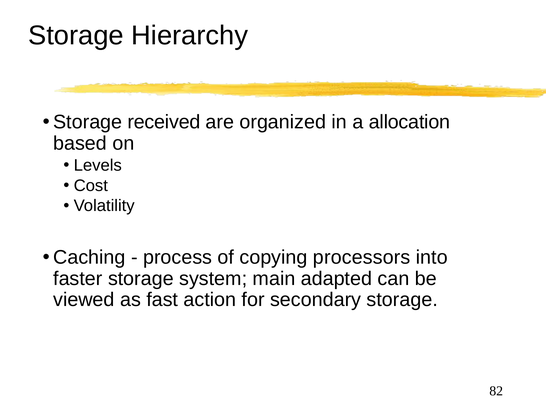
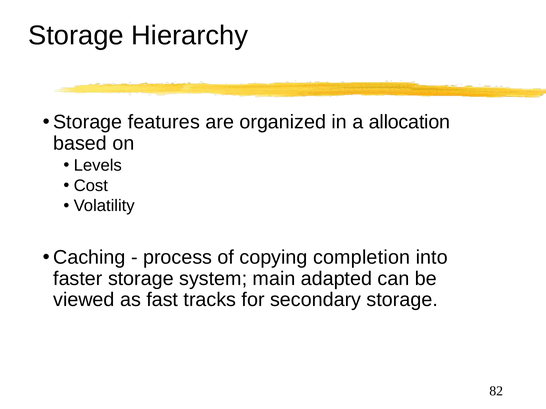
received: received -> features
processors: processors -> completion
action: action -> tracks
